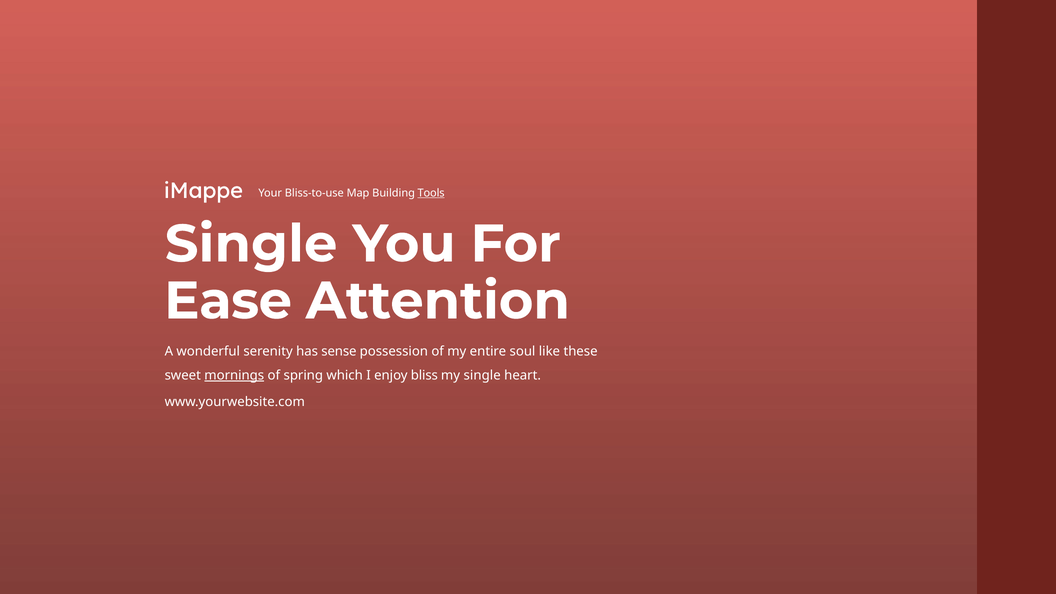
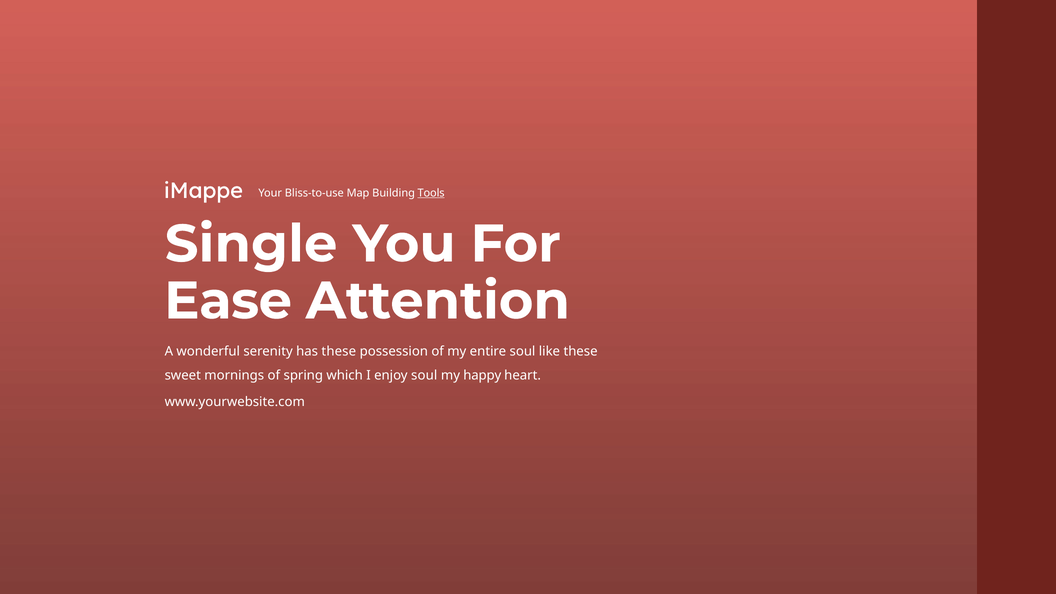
has sense: sense -> these
mornings underline: present -> none
enjoy bliss: bliss -> soul
my single: single -> happy
